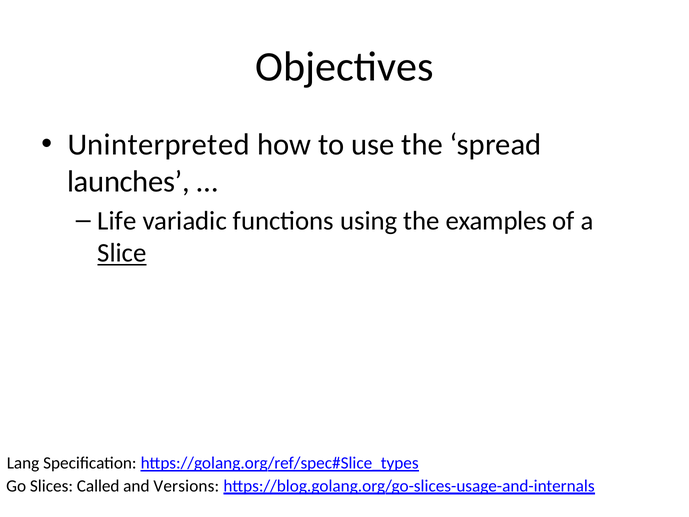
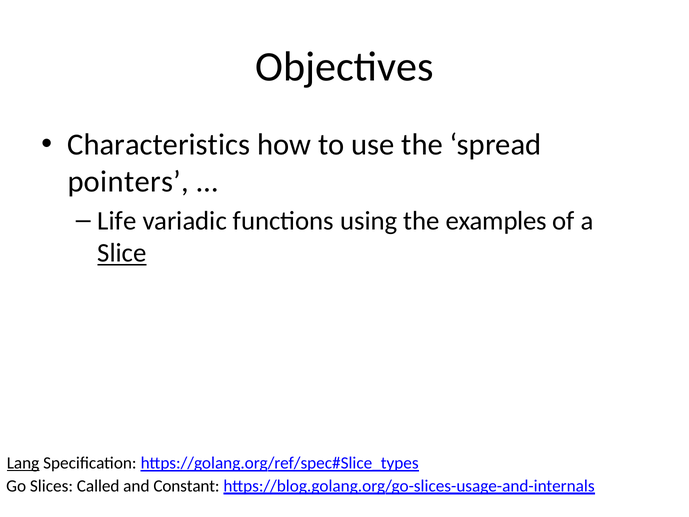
Uninterpreted: Uninterpreted -> Characteristics
launches: launches -> pointers
Lang underline: none -> present
Versions: Versions -> Constant
